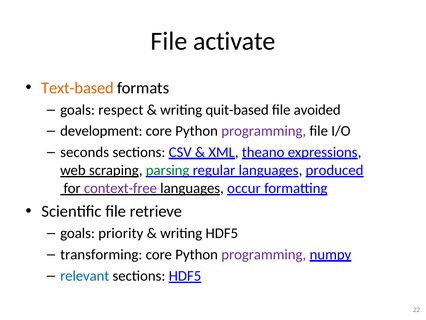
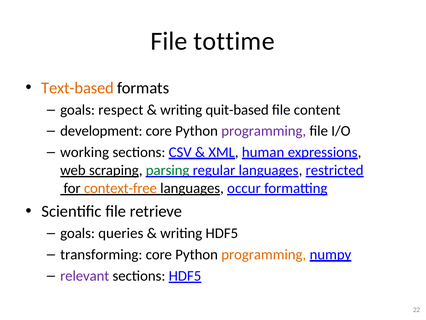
activate: activate -> tottime
avoided: avoided -> content
seconds: seconds -> working
theano: theano -> human
produced: produced -> restricted
context-free colour: purple -> orange
priority: priority -> queries
programming at (264, 254) colour: purple -> orange
relevant colour: blue -> purple
